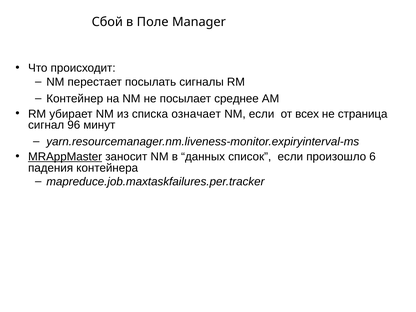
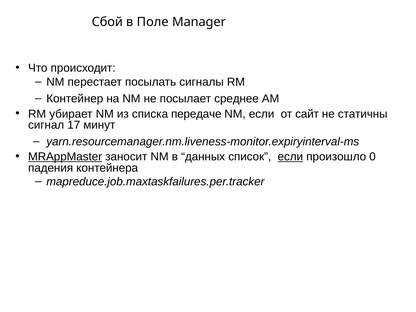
означает: означает -> передаче
всех: всех -> сайт
страница: страница -> статичны
96: 96 -> 17
если at (290, 157) underline: none -> present
6: 6 -> 0
